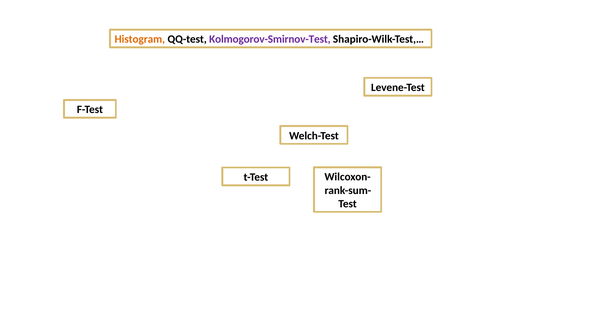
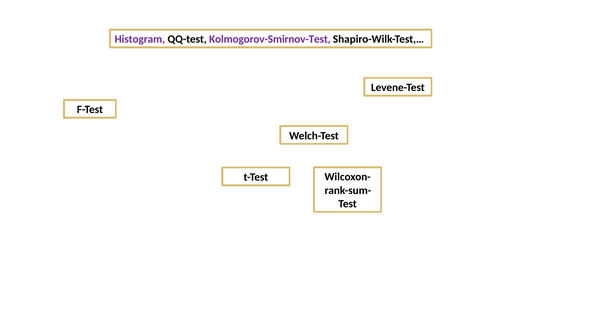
Histogram colour: orange -> purple
